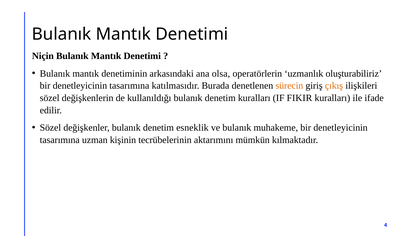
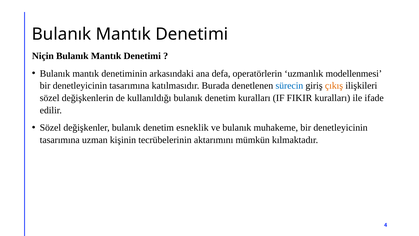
olsa: olsa -> defa
oluşturabiliriz: oluşturabiliriz -> modellenmesi
sürecin colour: orange -> blue
